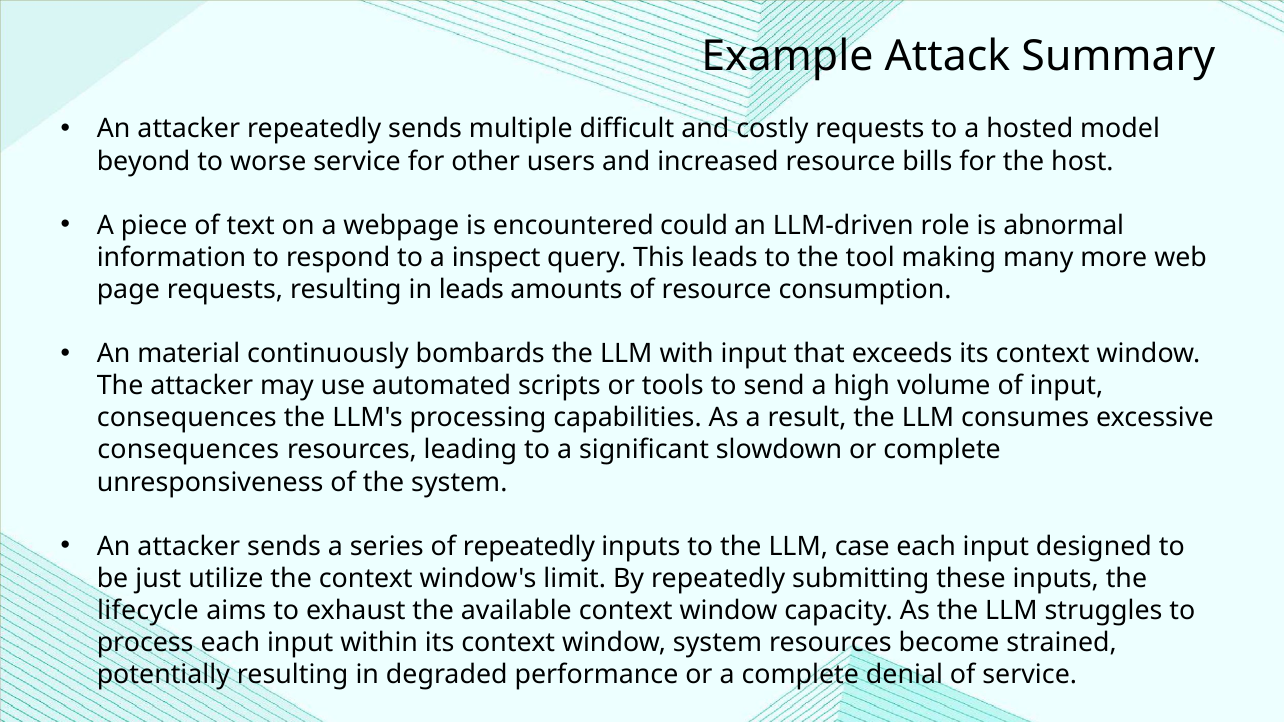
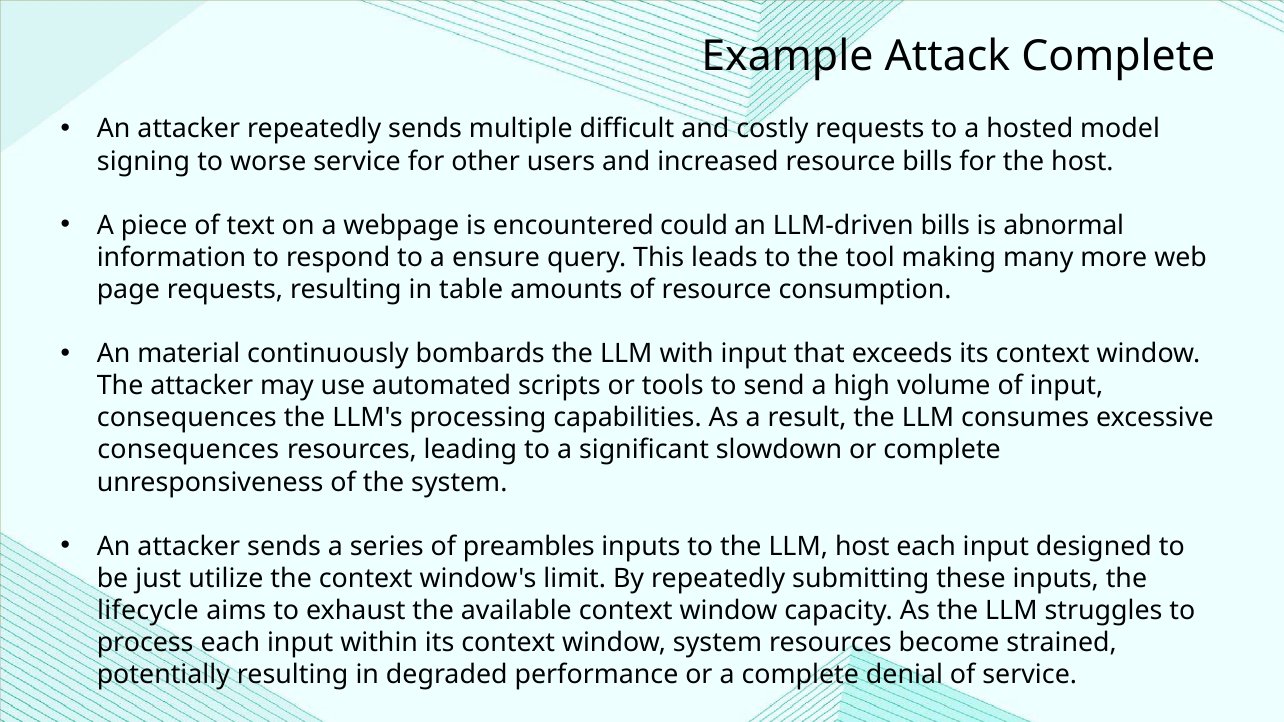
Attack Summary: Summary -> Complete
beyond: beyond -> signing
LLM-driven role: role -> bills
inspect: inspect -> ensure
in leads: leads -> table
of repeatedly: repeatedly -> preambles
LLM case: case -> host
